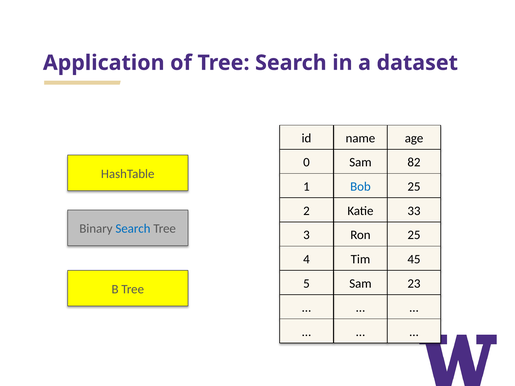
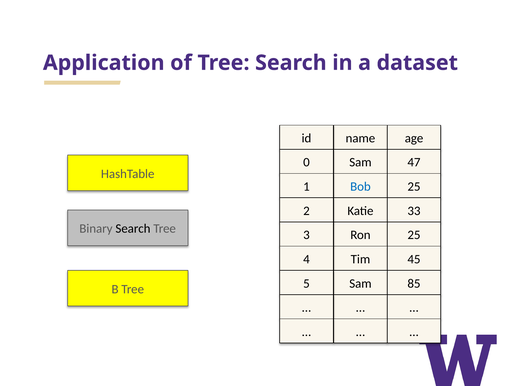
82: 82 -> 47
Search at (133, 229) colour: blue -> black
23: 23 -> 85
